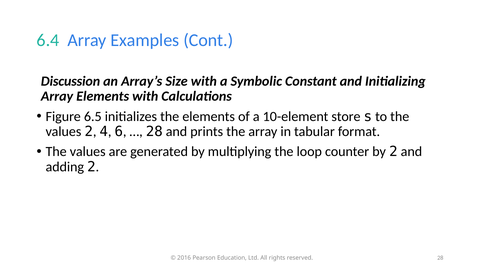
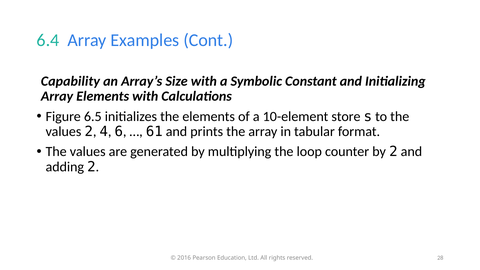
Discussion: Discussion -> Capability
28 at (154, 132): 28 -> 61
